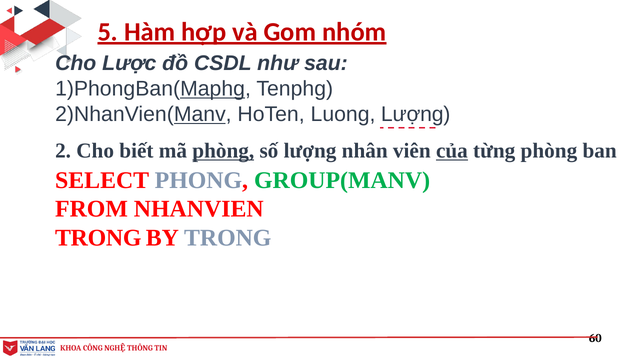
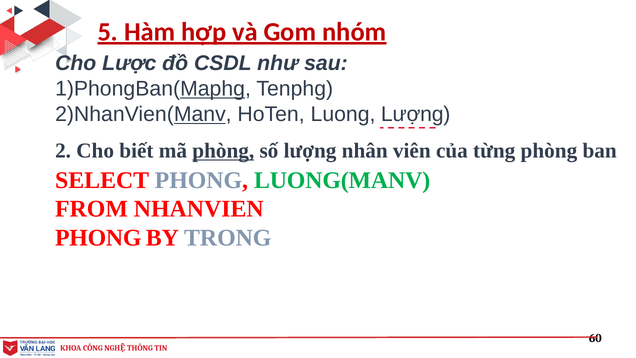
của underline: present -> none
GROUP(MANV: GROUP(MANV -> LUONG(MANV
TRONG at (98, 237): TRONG -> PHONG
